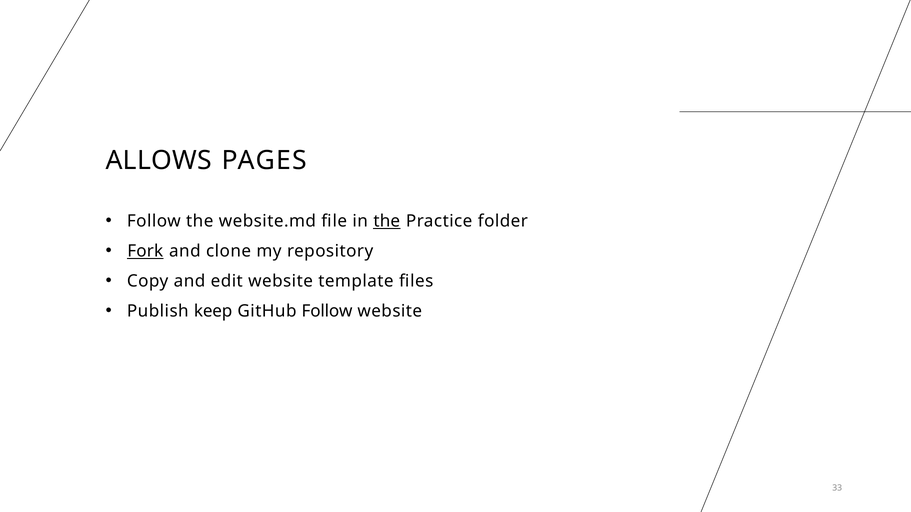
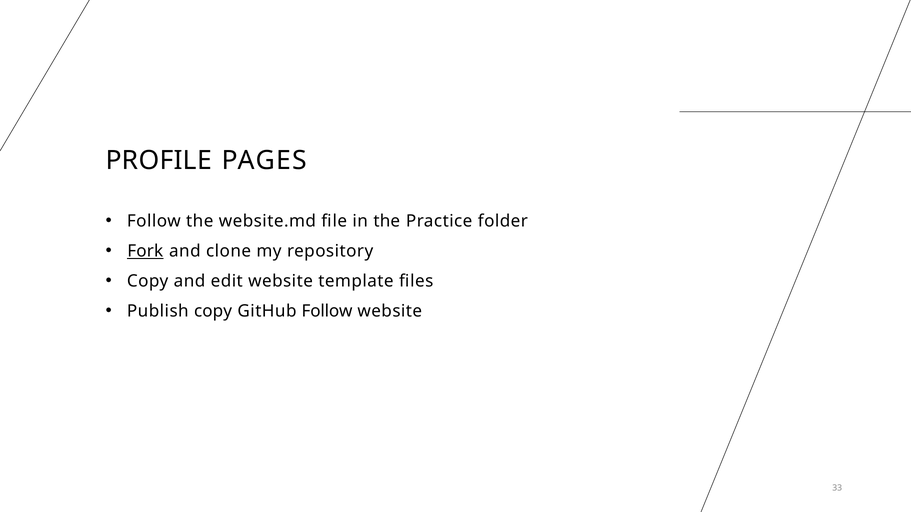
ALLOWS: ALLOWS -> PROFILE
the at (387, 221) underline: present -> none
Publish keep: keep -> copy
